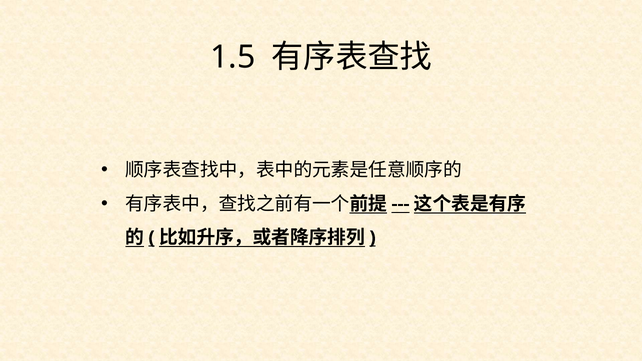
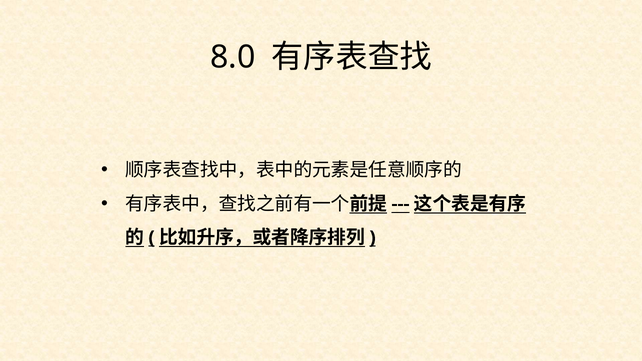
1.5: 1.5 -> 8.0
